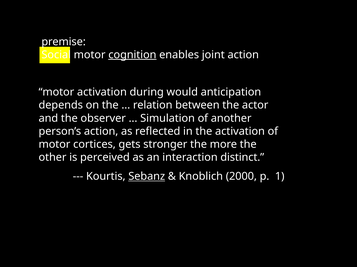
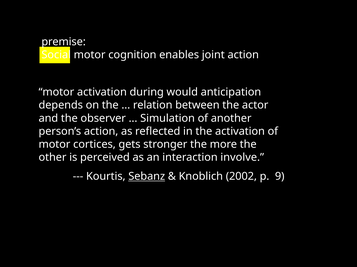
cognition at (132, 55) underline: present -> none
distinct: distinct -> involve
2000: 2000 -> 2002
1: 1 -> 9
